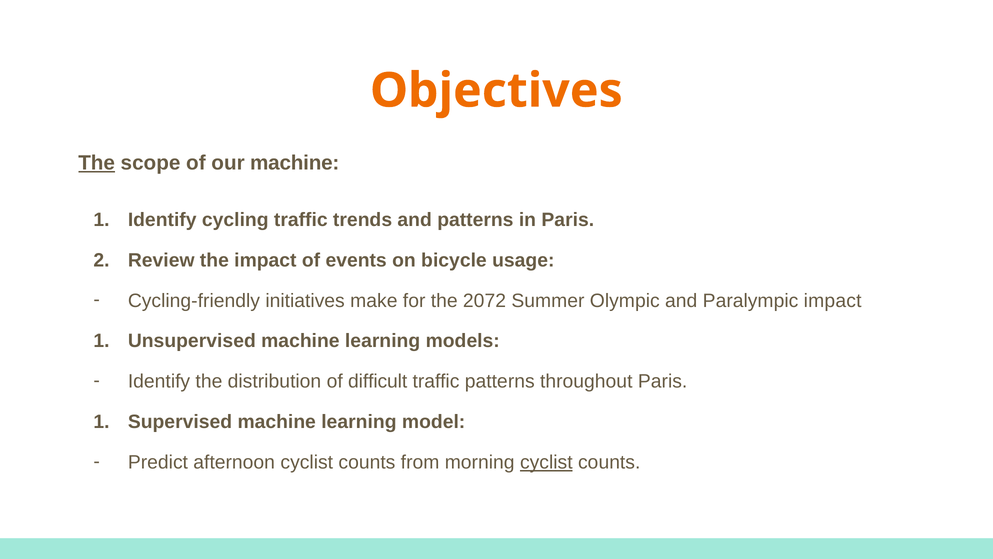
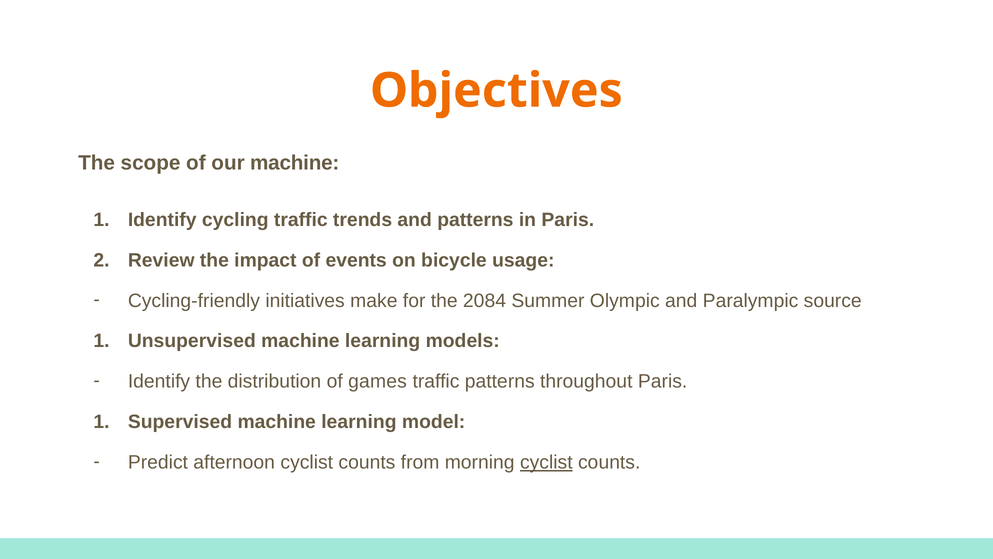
The at (97, 163) underline: present -> none
2072: 2072 -> 2084
Paralympic impact: impact -> source
difficult: difficult -> games
